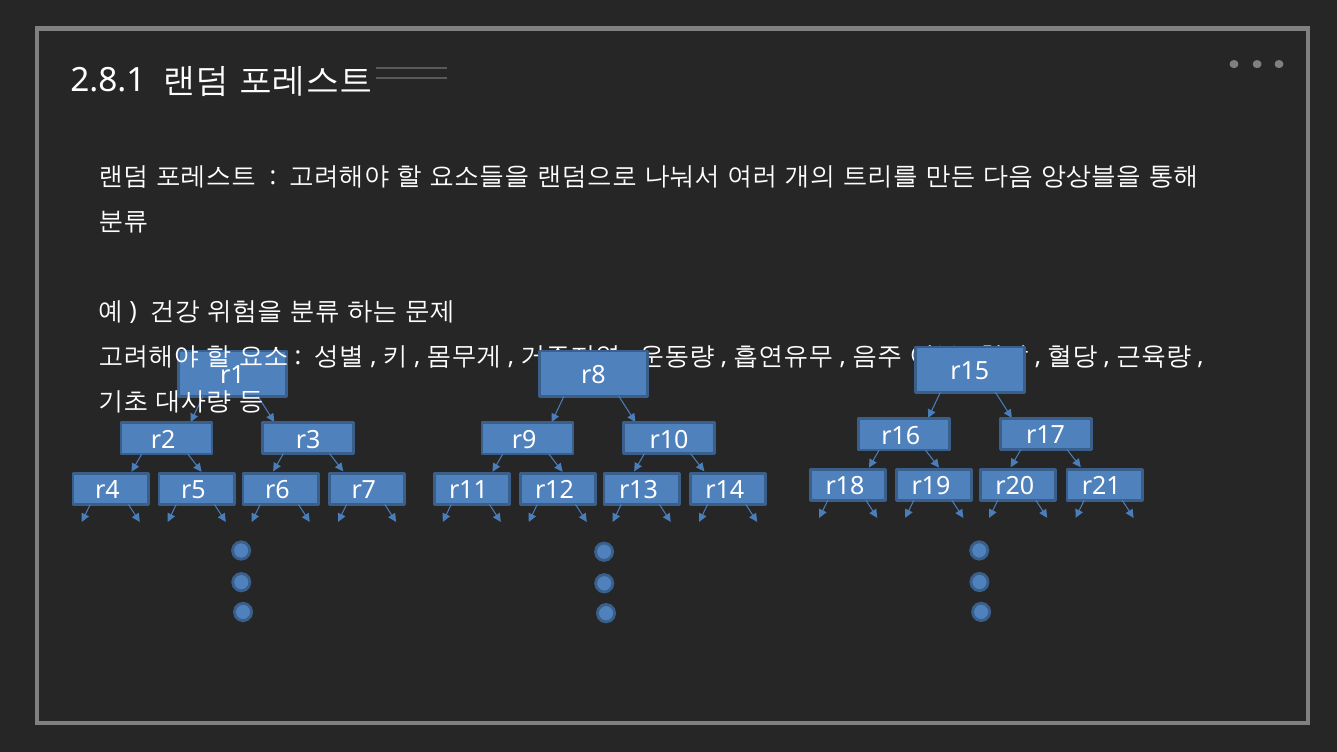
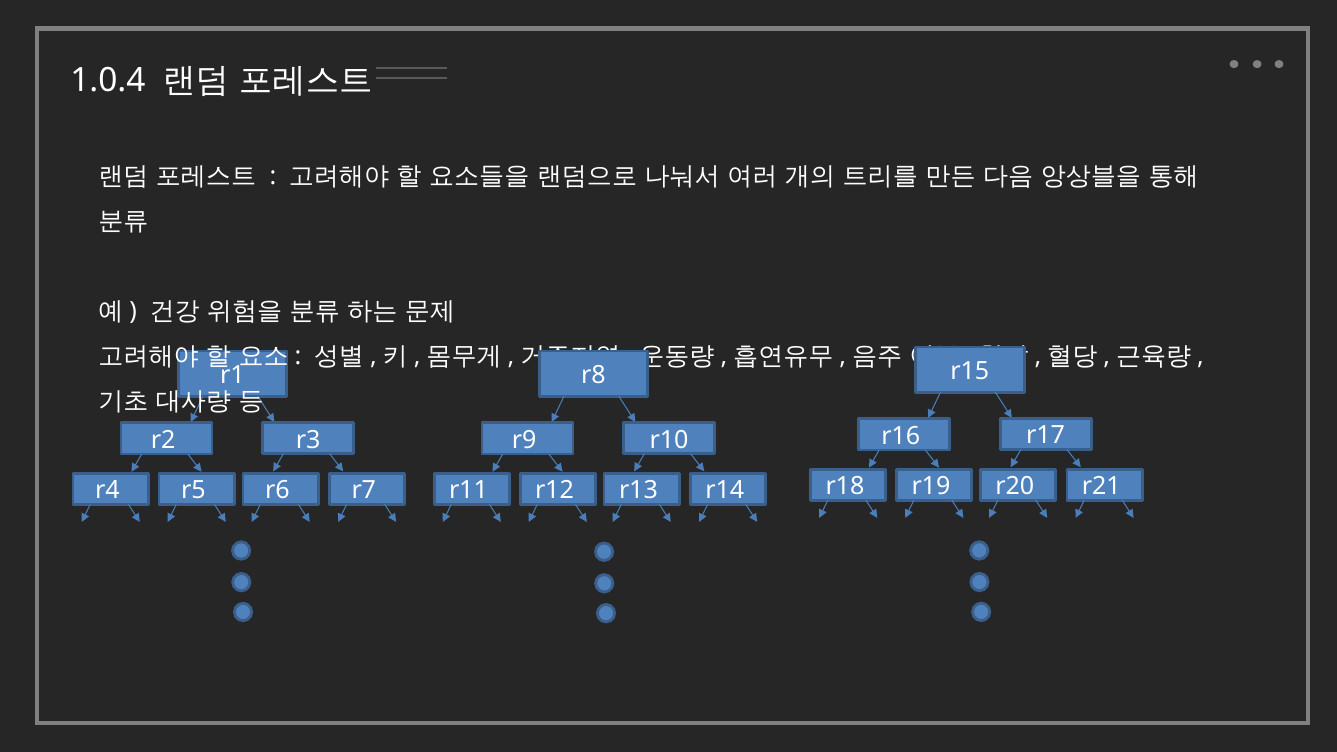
2.8.1: 2.8.1 -> 1.0.4
